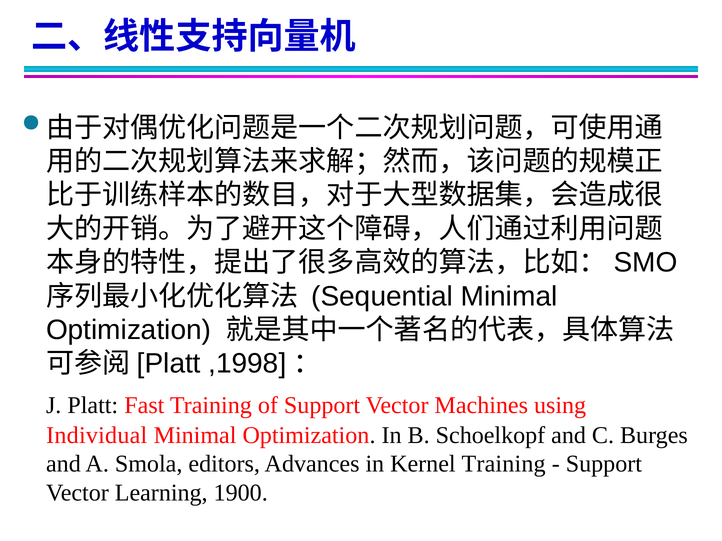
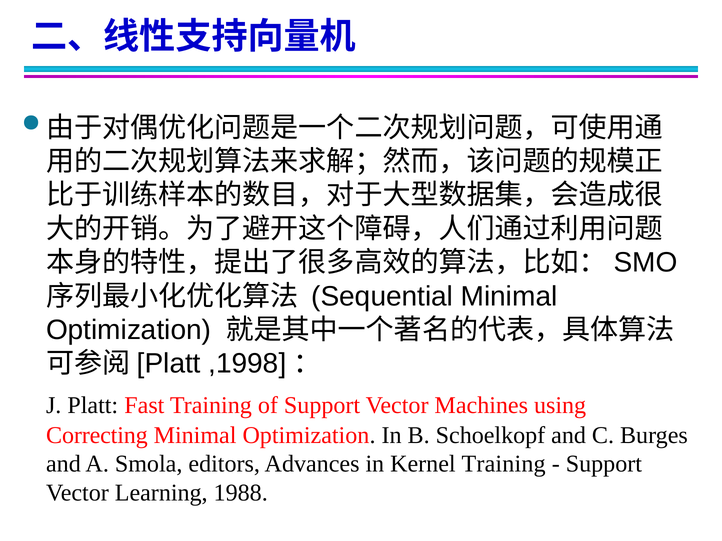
Individual: Individual -> Correcting
1900: 1900 -> 1988
